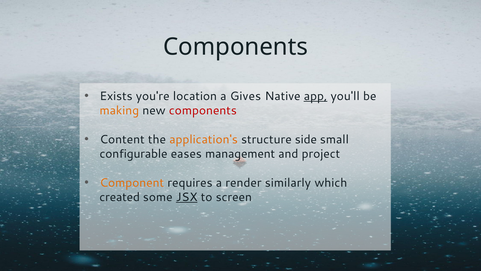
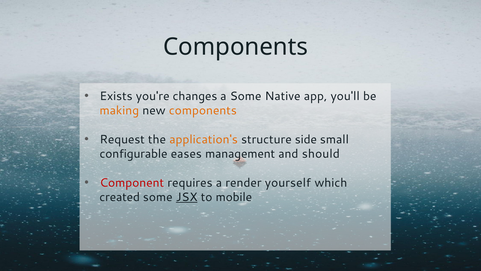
location: location -> changes
a Gives: Gives -> Some
app underline: present -> none
components at (203, 110) colour: red -> orange
Content: Content -> Request
project: project -> should
Component colour: orange -> red
similarly: similarly -> yourself
screen: screen -> mobile
